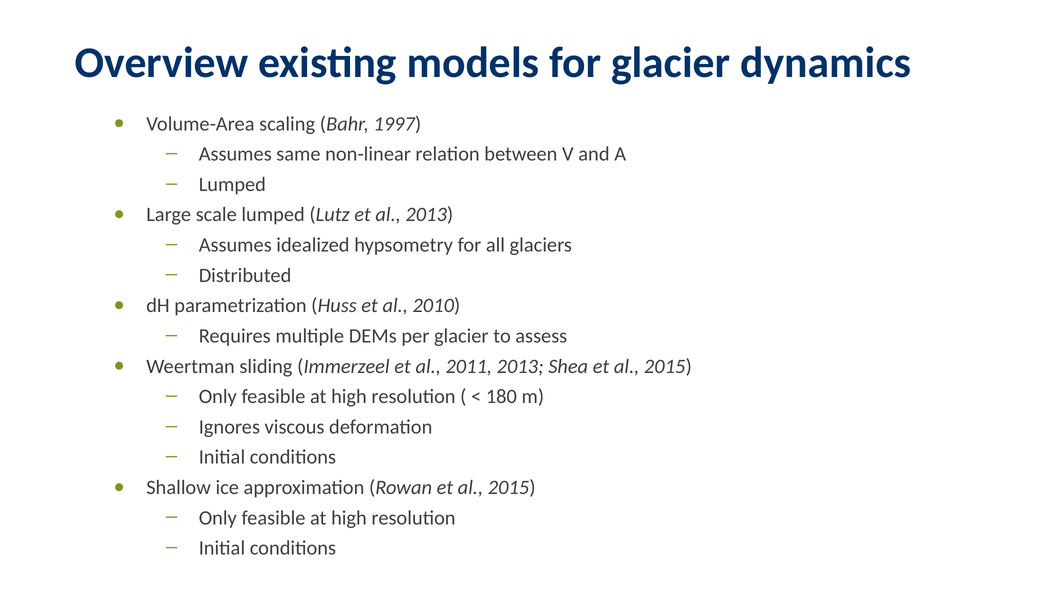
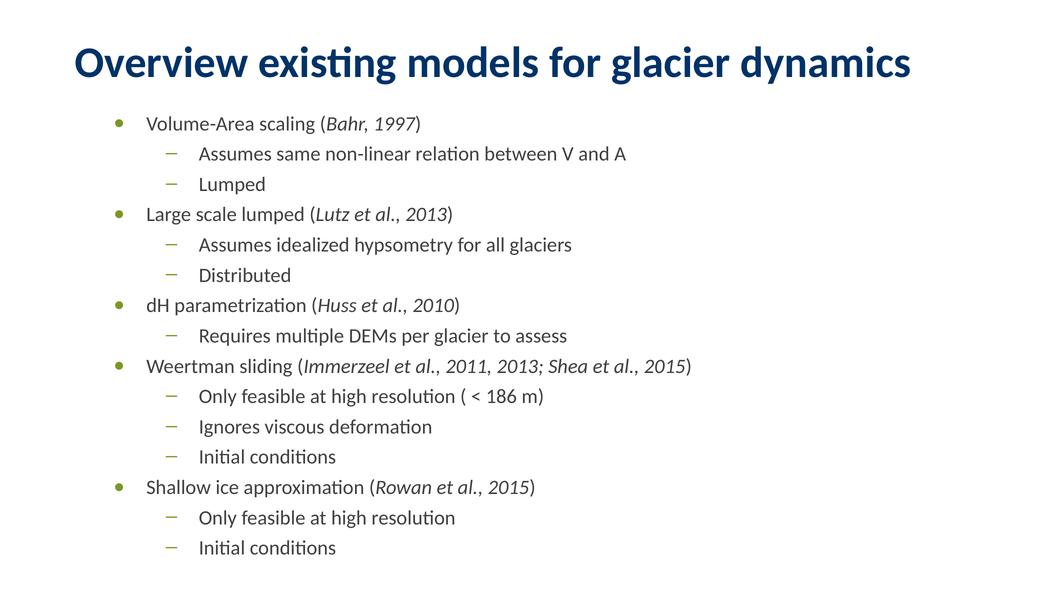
180: 180 -> 186
